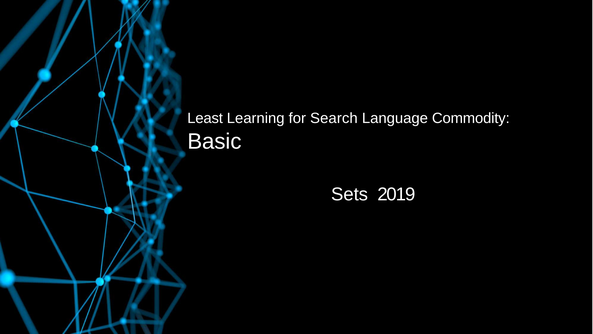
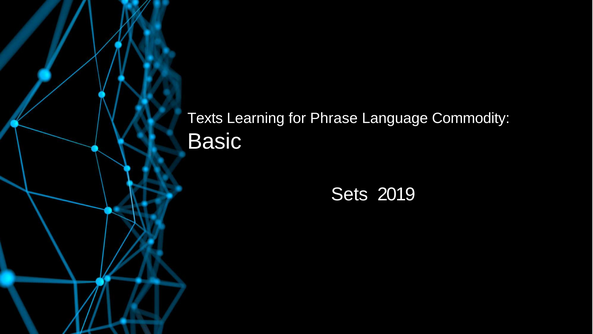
Least: Least -> Texts
Search: Search -> Phrase
